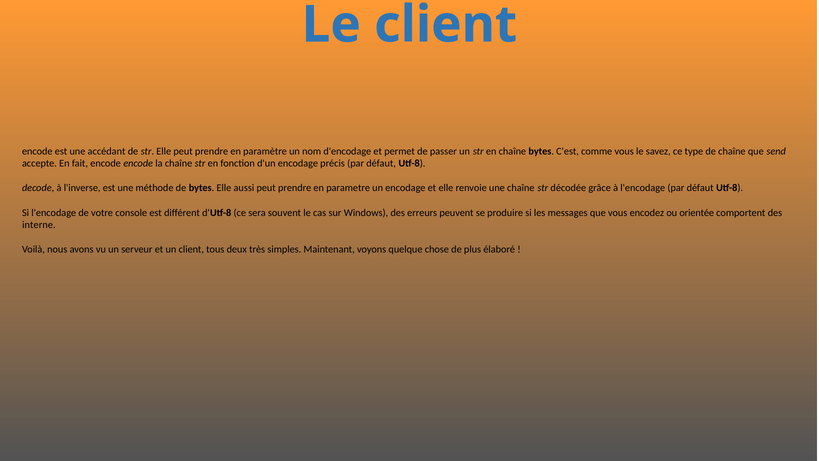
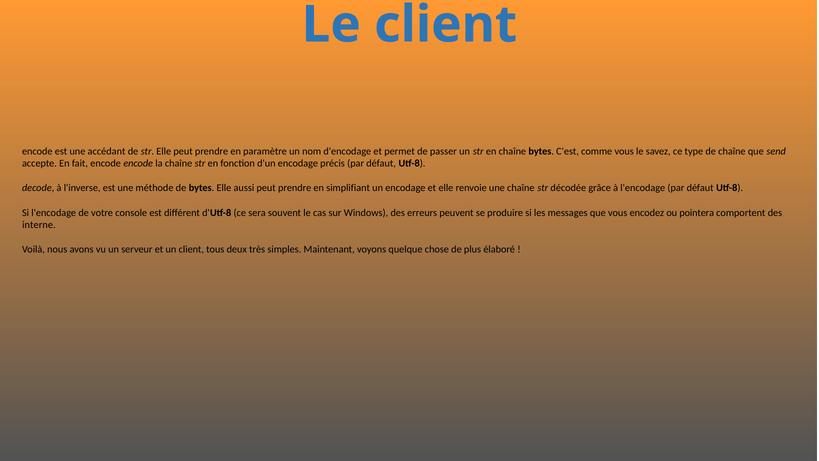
parametre: parametre -> simplifiant
orientée: orientée -> pointera
